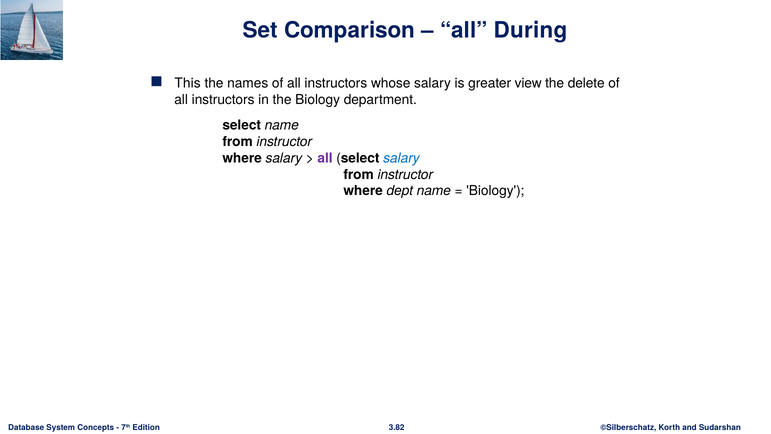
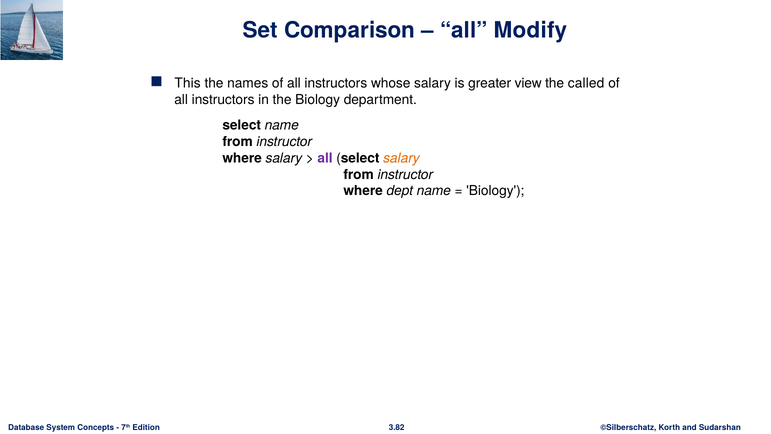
During: During -> Modify
delete: delete -> called
salary at (401, 158) colour: blue -> orange
